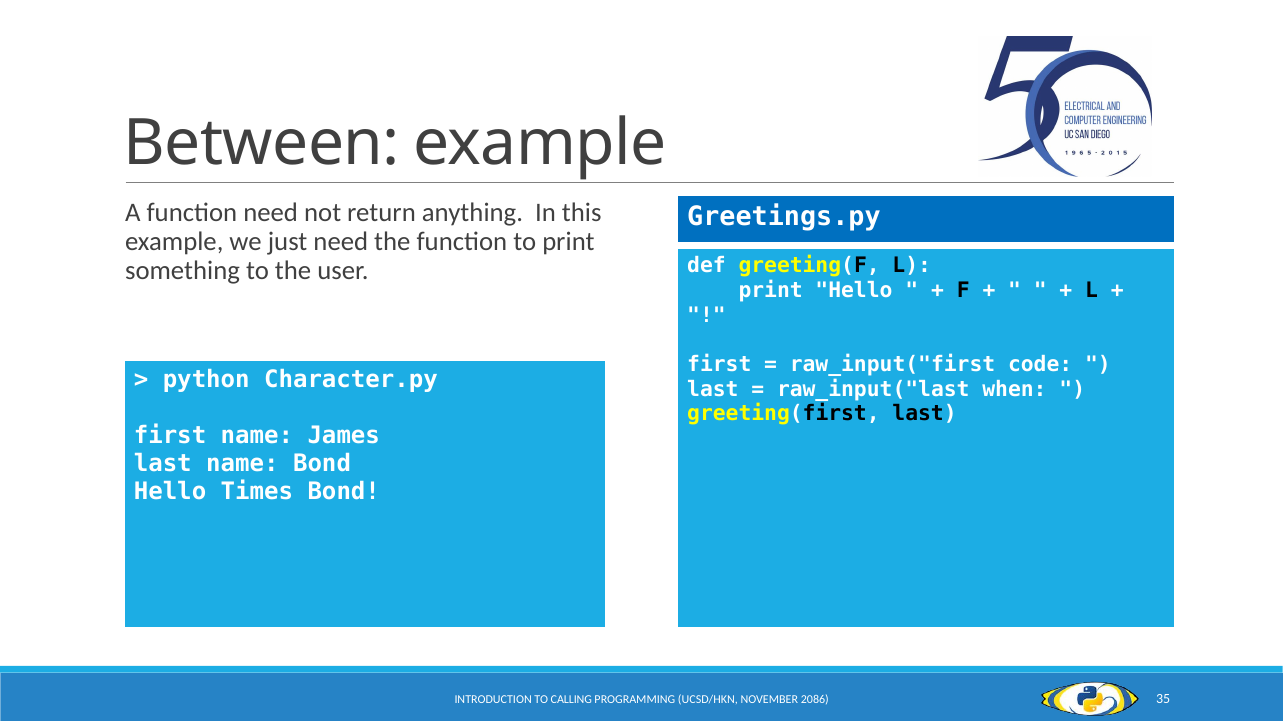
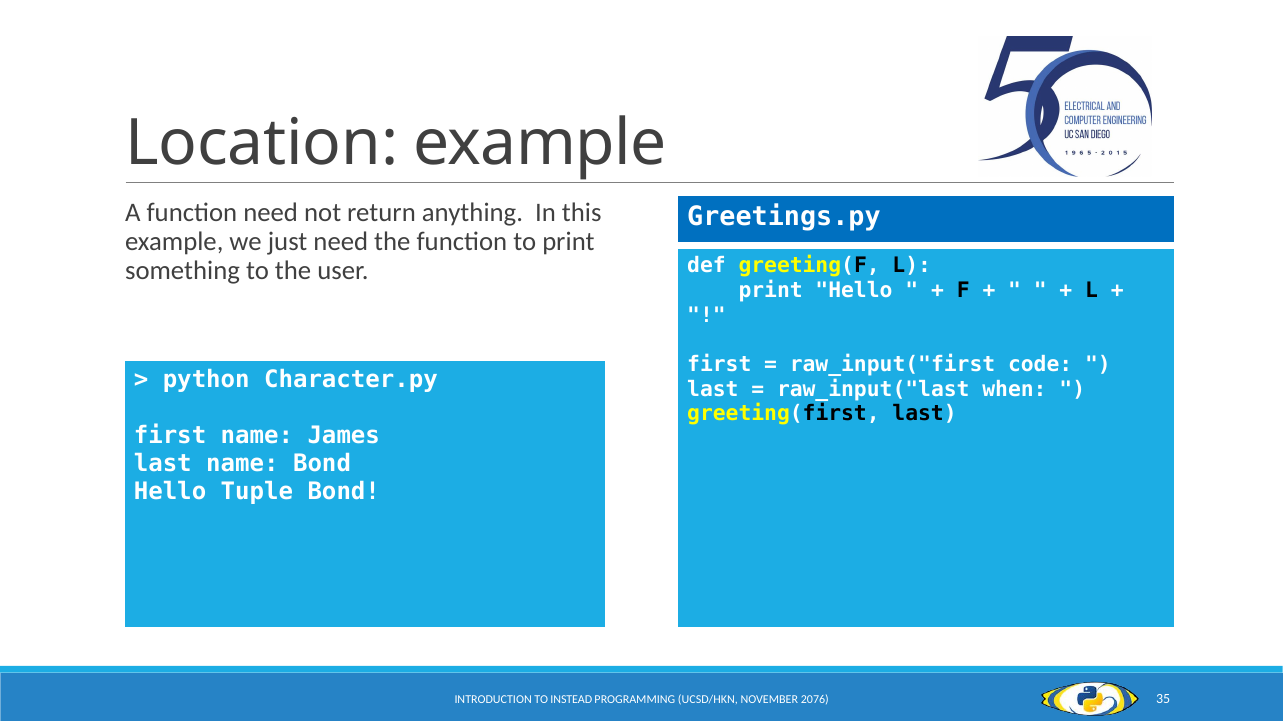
Between: Between -> Location
Times: Times -> Tuple
CALLING: CALLING -> INSTEAD
2086: 2086 -> 2076
